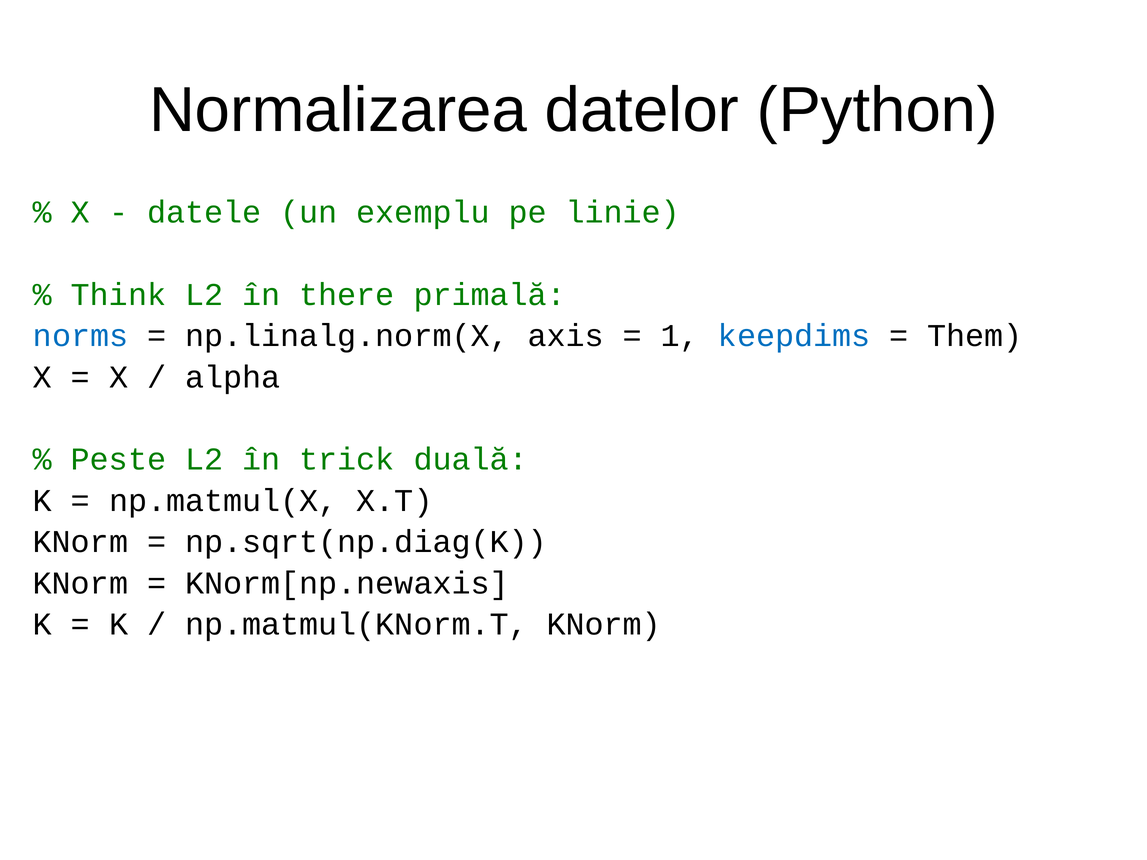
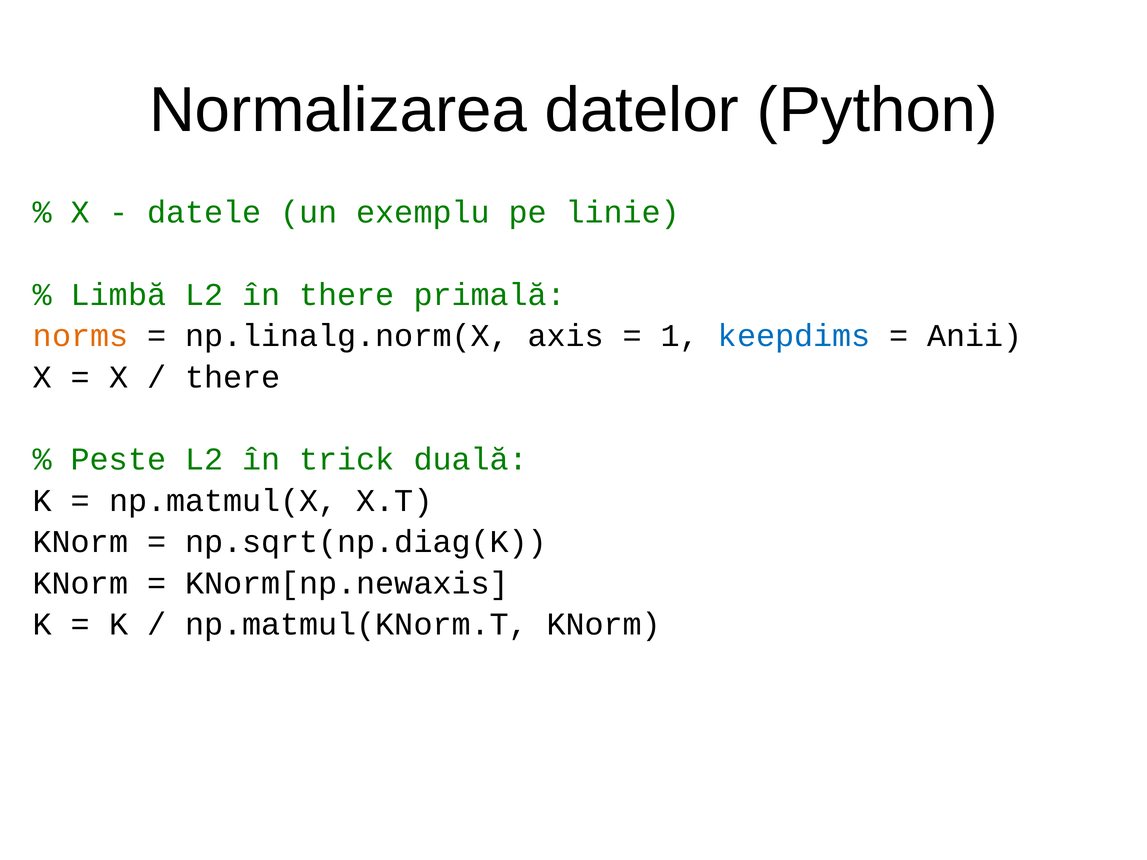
Think: Think -> Limbă
norms colour: blue -> orange
Them: Them -> Anii
alpha at (233, 377): alpha -> there
